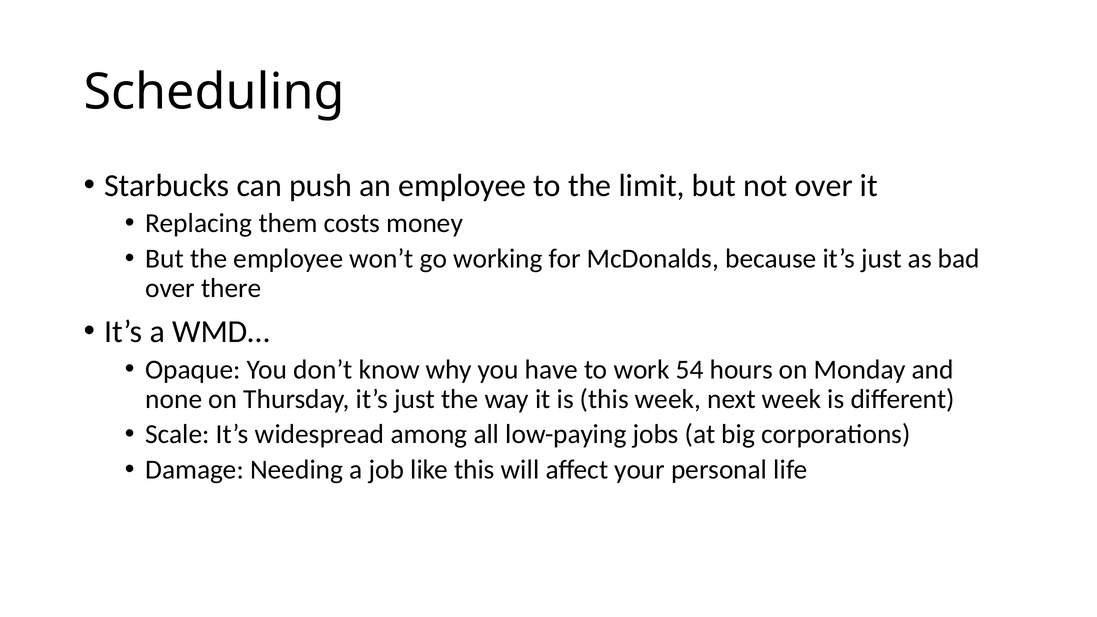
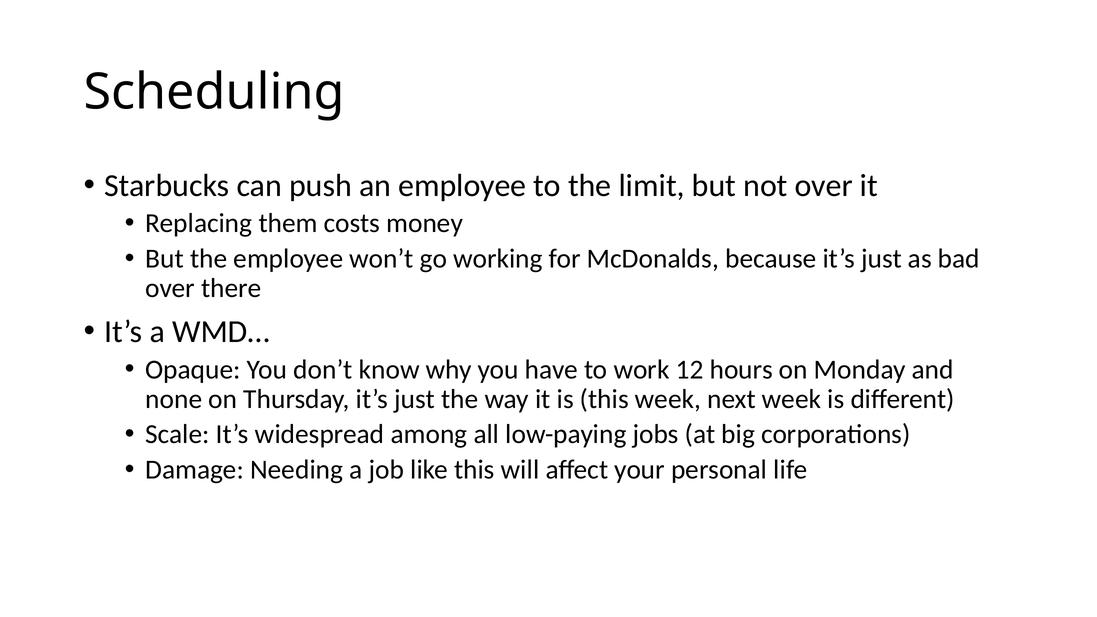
54: 54 -> 12
